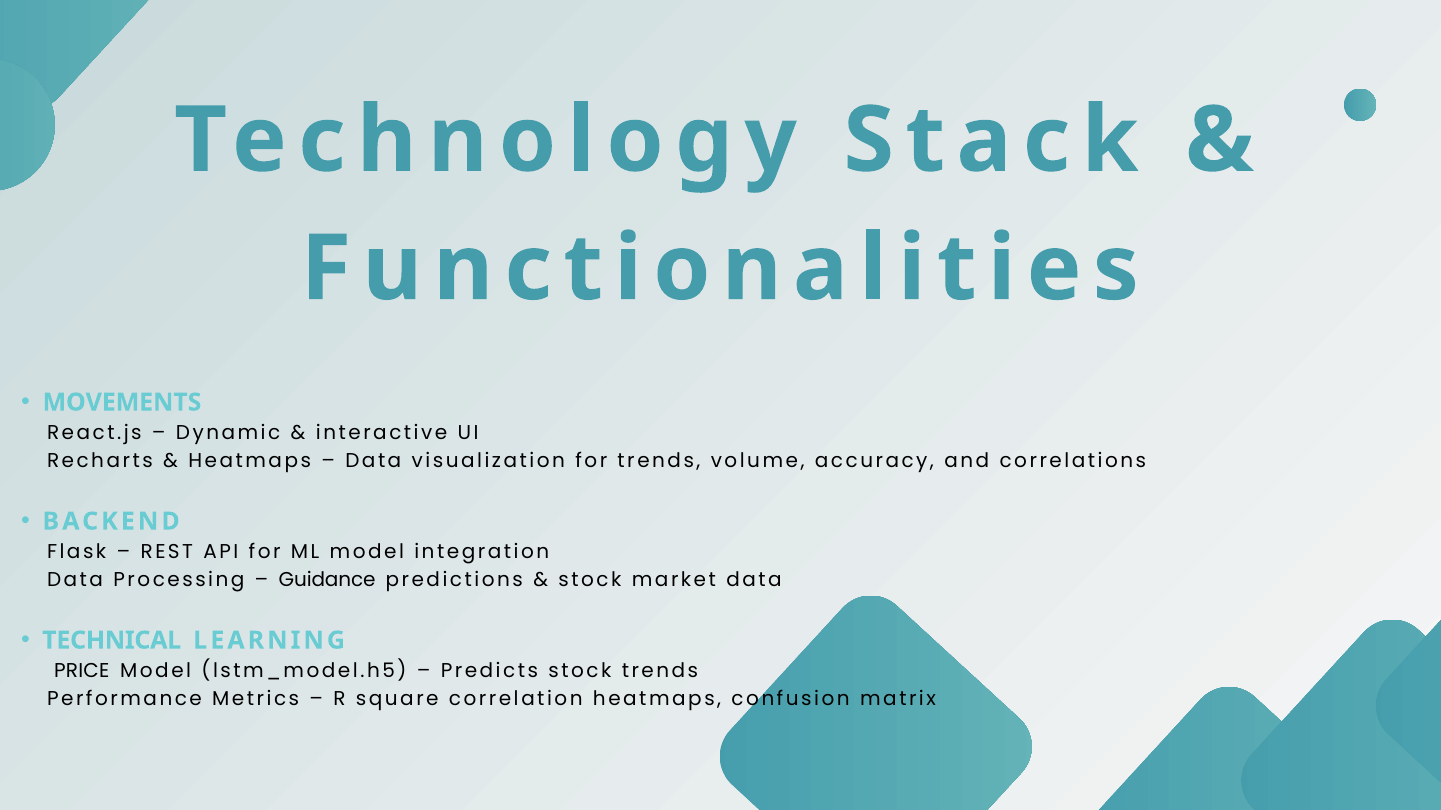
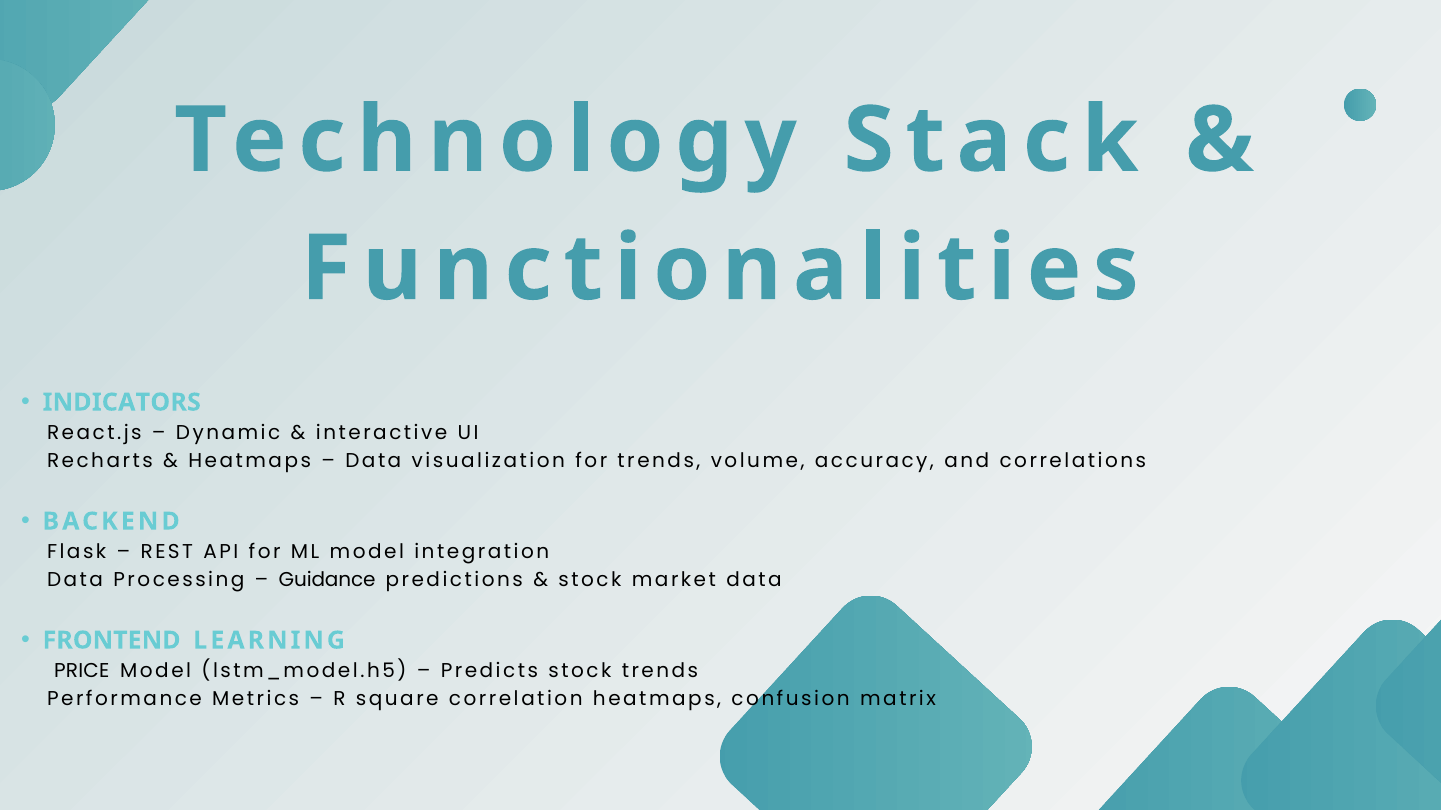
MOVEMENTS: MOVEMENTS -> INDICATORS
TECHNICAL: TECHNICAL -> FRONTEND
